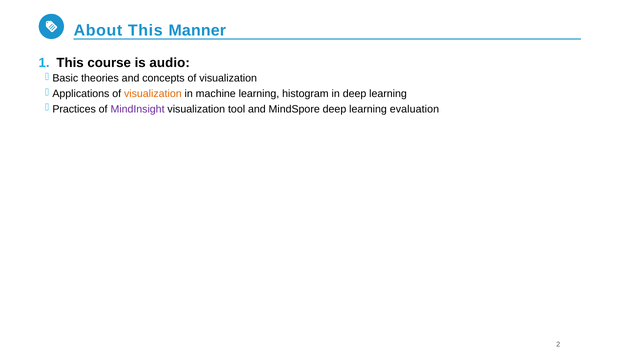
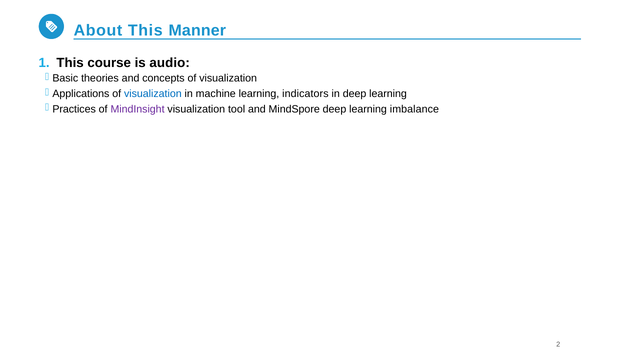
visualization at (153, 94) colour: orange -> blue
histogram: histogram -> indicators
evaluation: evaluation -> imbalance
